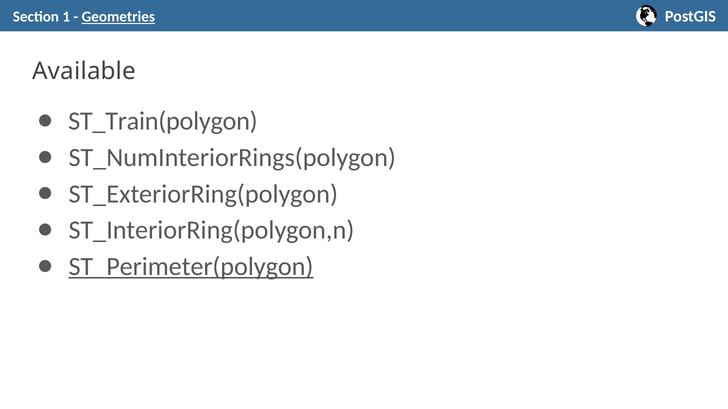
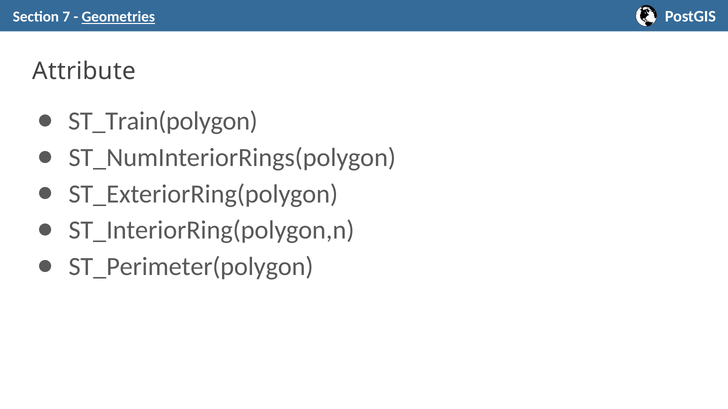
1: 1 -> 7
Available: Available -> Attribute
ST_Perimeter(polygon underline: present -> none
